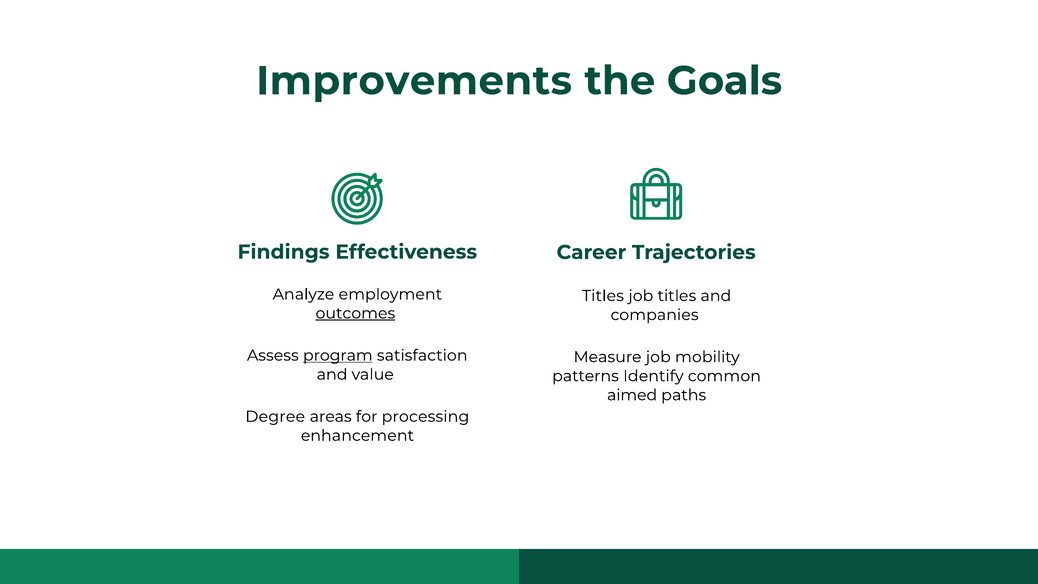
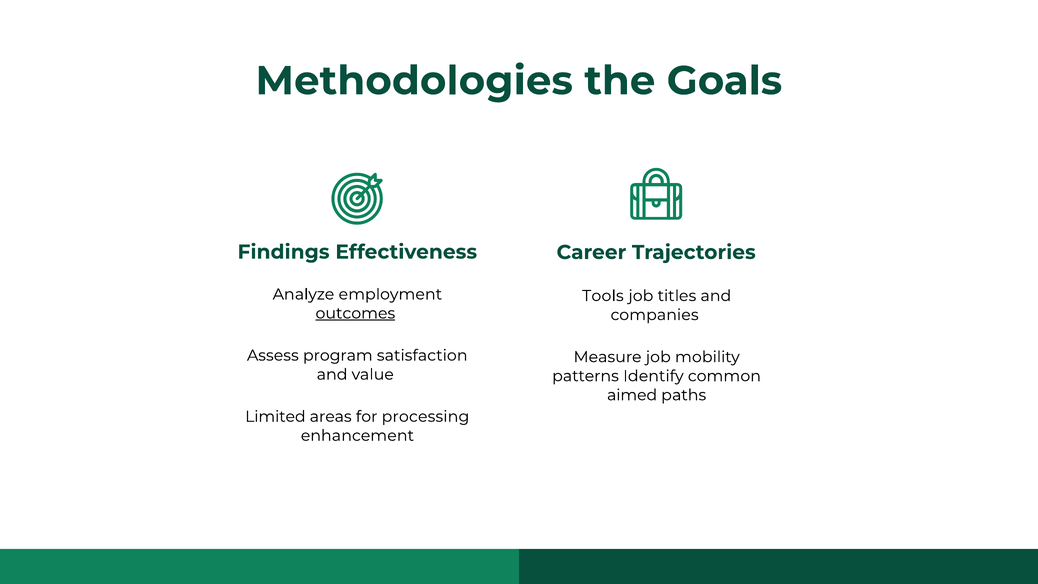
Improvements: Improvements -> Methodologies
Titles at (603, 296): Titles -> Tools
program underline: present -> none
Degree: Degree -> Limited
